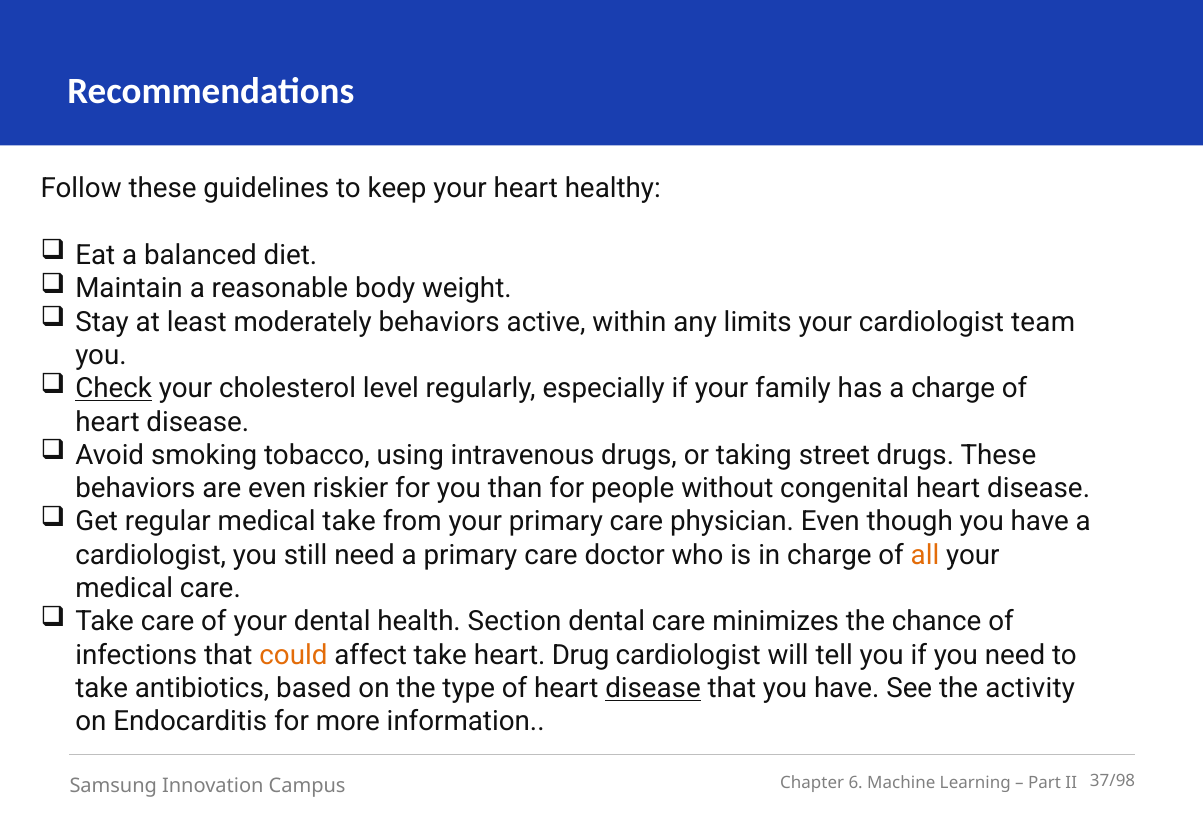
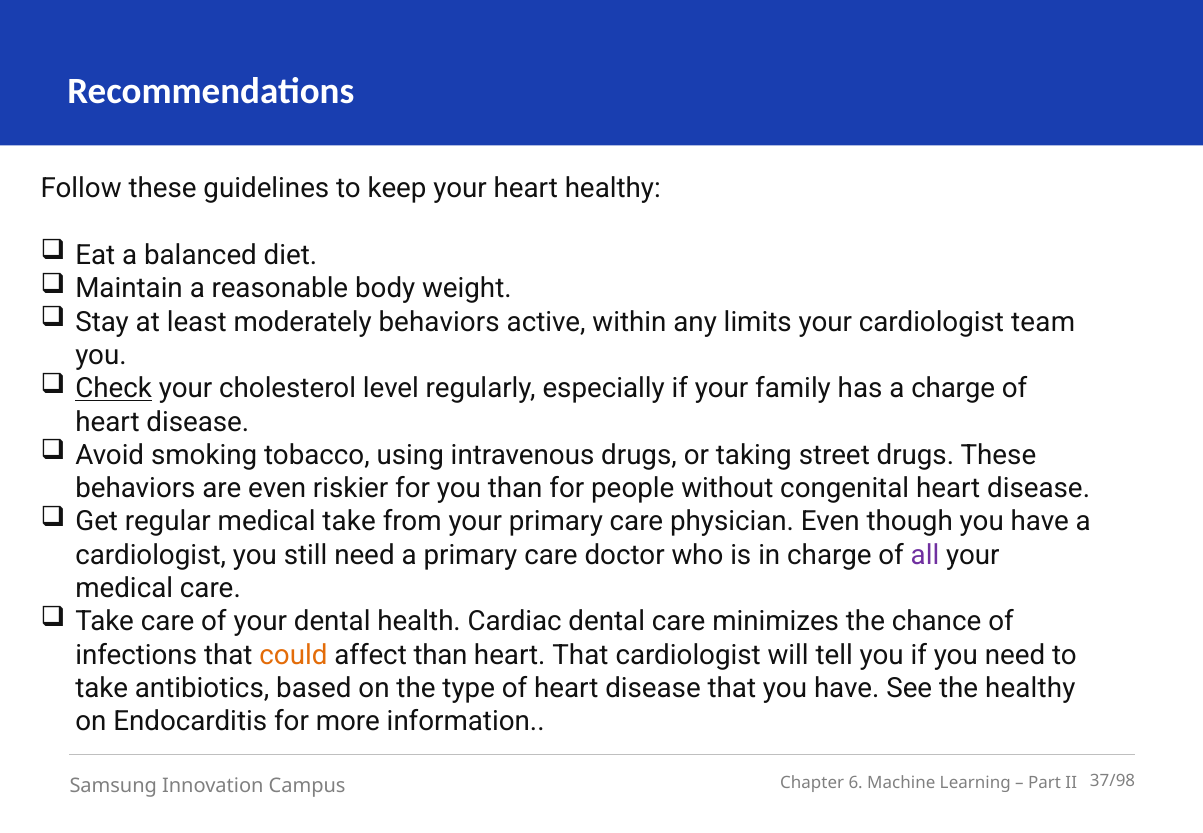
all colour: orange -> purple
Section: Section -> Cardiac
affect take: take -> than
heart Drug: Drug -> That
disease at (653, 689) underline: present -> none
the activity: activity -> healthy
